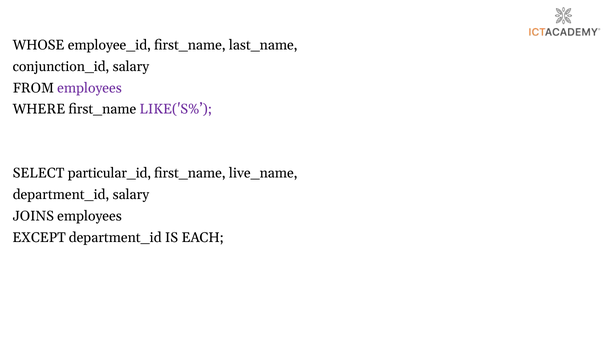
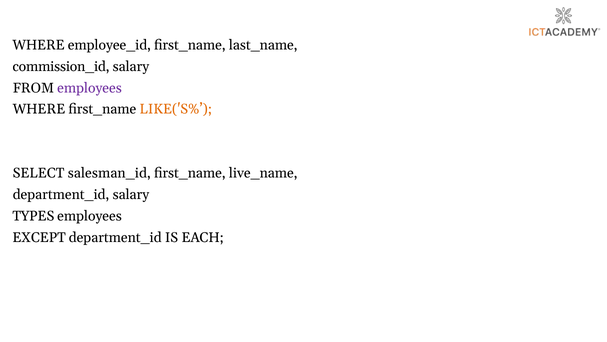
WHOSE at (39, 45): WHOSE -> WHERE
conjunction_id: conjunction_id -> commission_id
LIKE('S% colour: purple -> orange
particular_id: particular_id -> salesman_id
JOINS: JOINS -> TYPES
